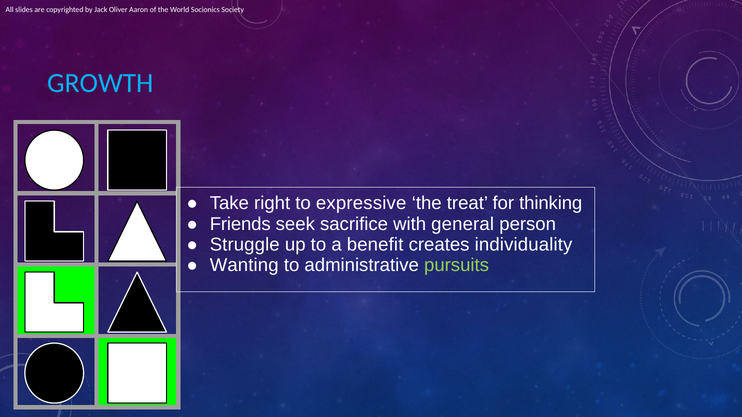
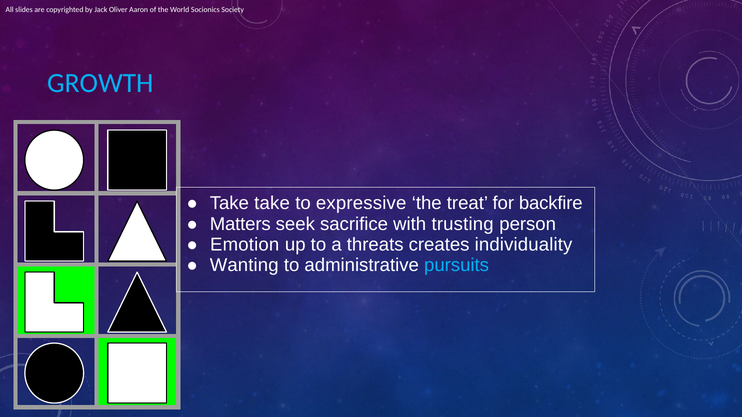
Take right: right -> take
thinking: thinking -> backfire
Friends: Friends -> Matters
general: general -> trusting
Struggle: Struggle -> Emotion
benefit: benefit -> threats
pursuits colour: light green -> light blue
